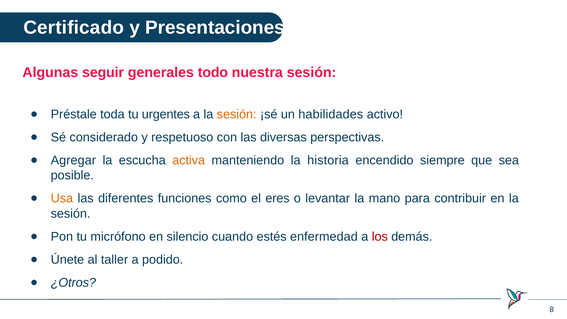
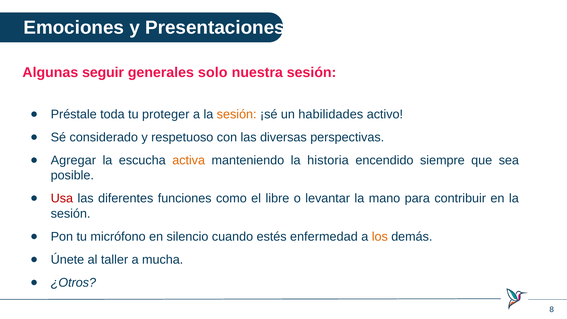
Certificado: Certificado -> Emociones
todo: todo -> solo
urgentes: urgentes -> proteger
Usa colour: orange -> red
eres: eres -> libre
los colour: red -> orange
podido: podido -> mucha
